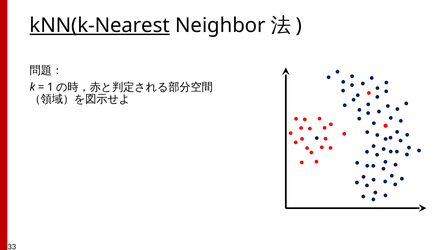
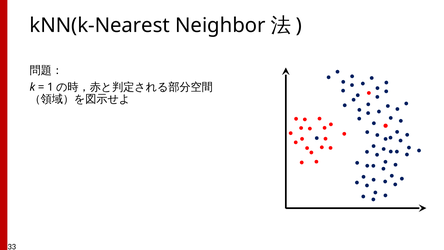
kNN(k-Nearest underline: present -> none
